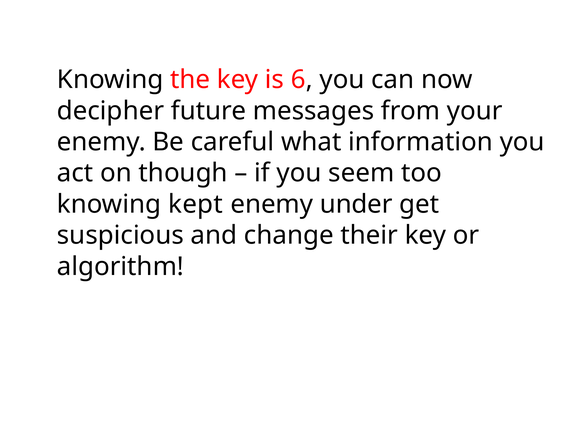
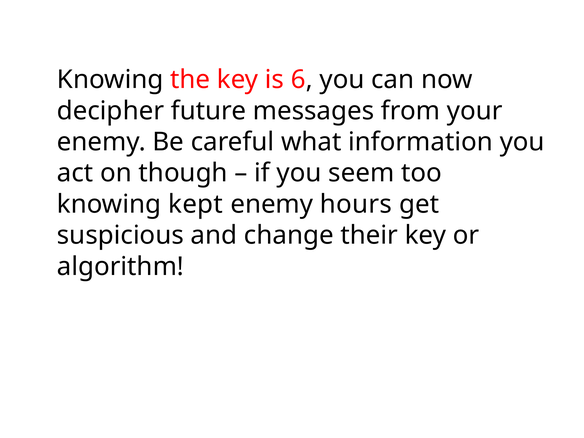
under: under -> hours
